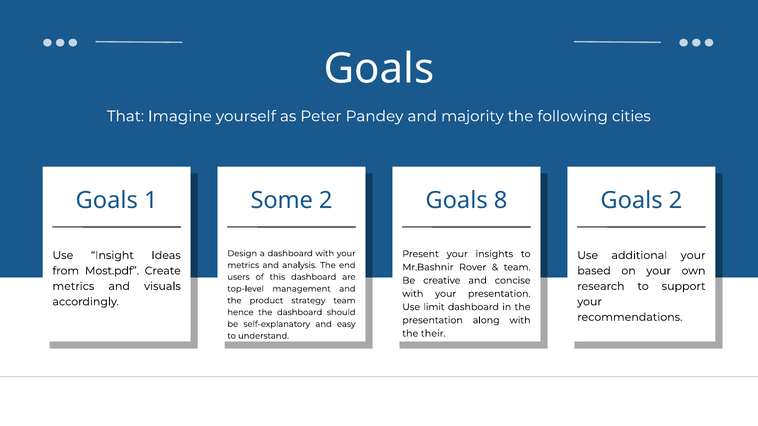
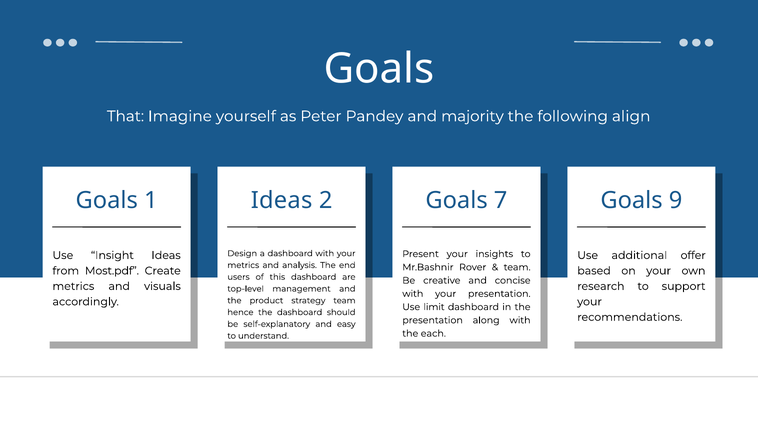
cities: cities -> align
1 Some: Some -> Ideas
8: 8 -> 7
Goals 2: 2 -> 9
additional your: your -> offer
their: their -> each
